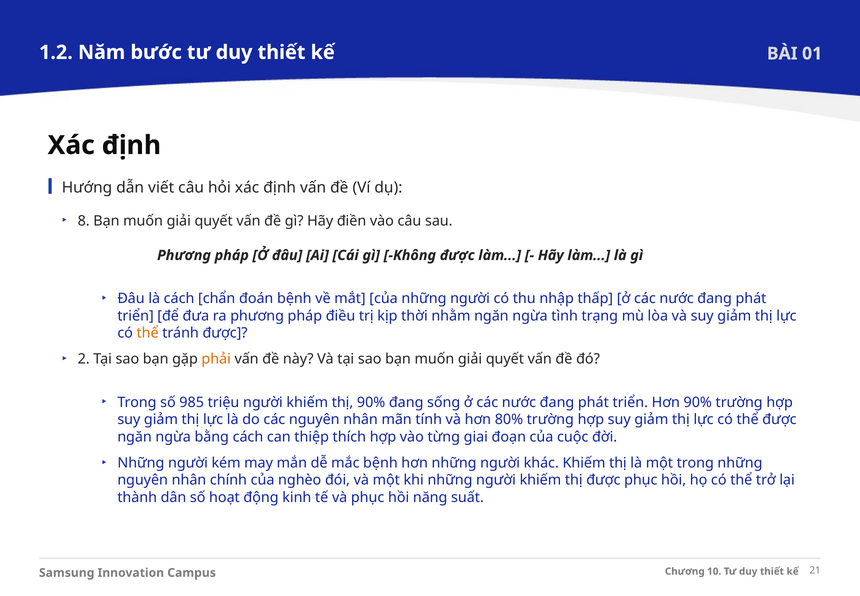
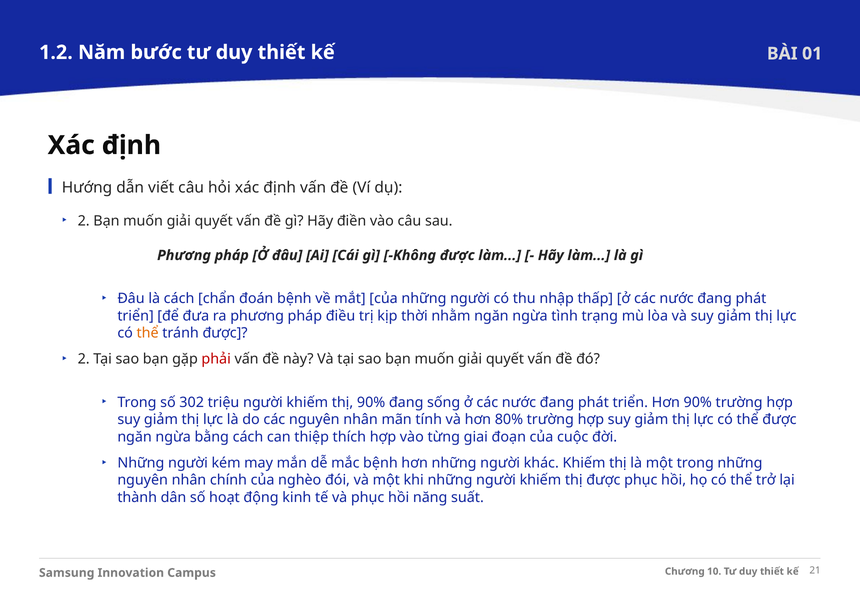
8 at (84, 221): 8 -> 2
phải colour: orange -> red
985: 985 -> 302
